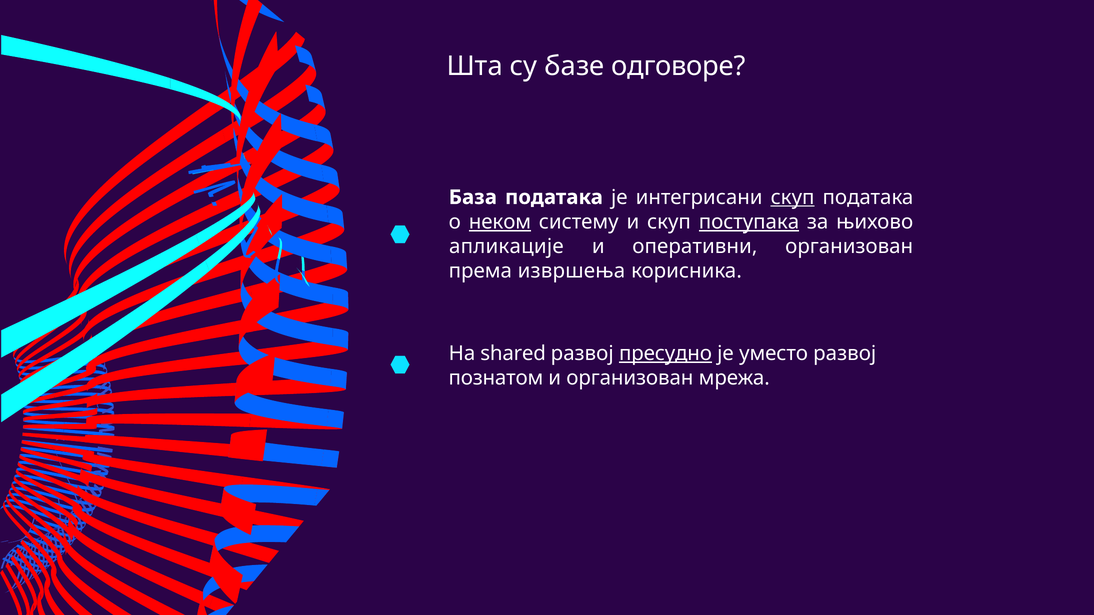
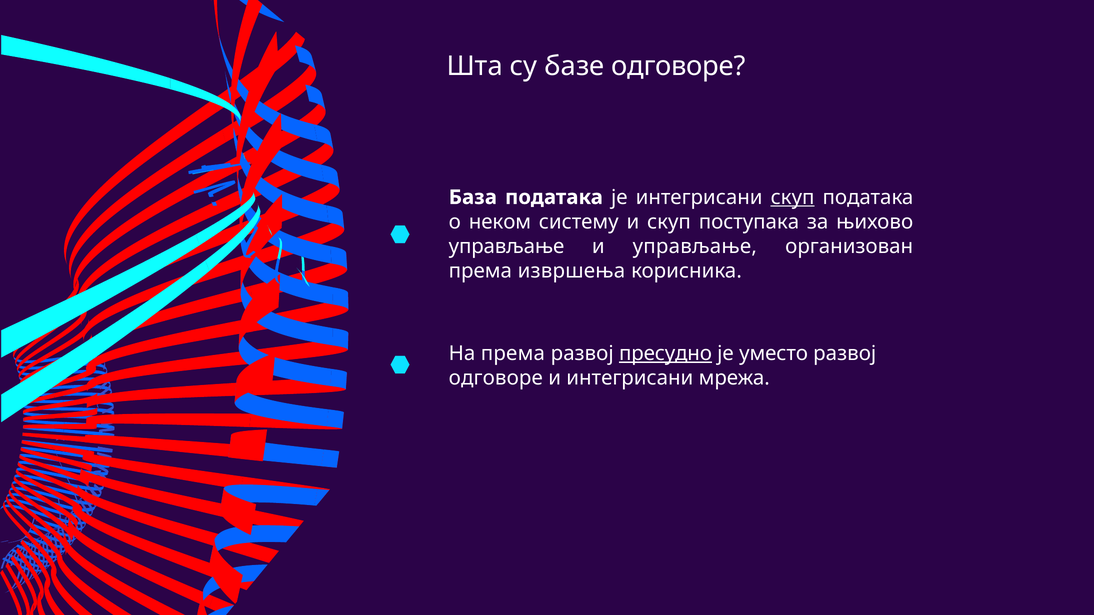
неком underline: present -> none
поступака underline: present -> none
апликације at (506, 247): апликације -> управљање
и оперативни: оперативни -> управљање
На shared: shared -> према
познатом at (496, 378): познатом -> одговоре
и организован: организован -> интегрисани
